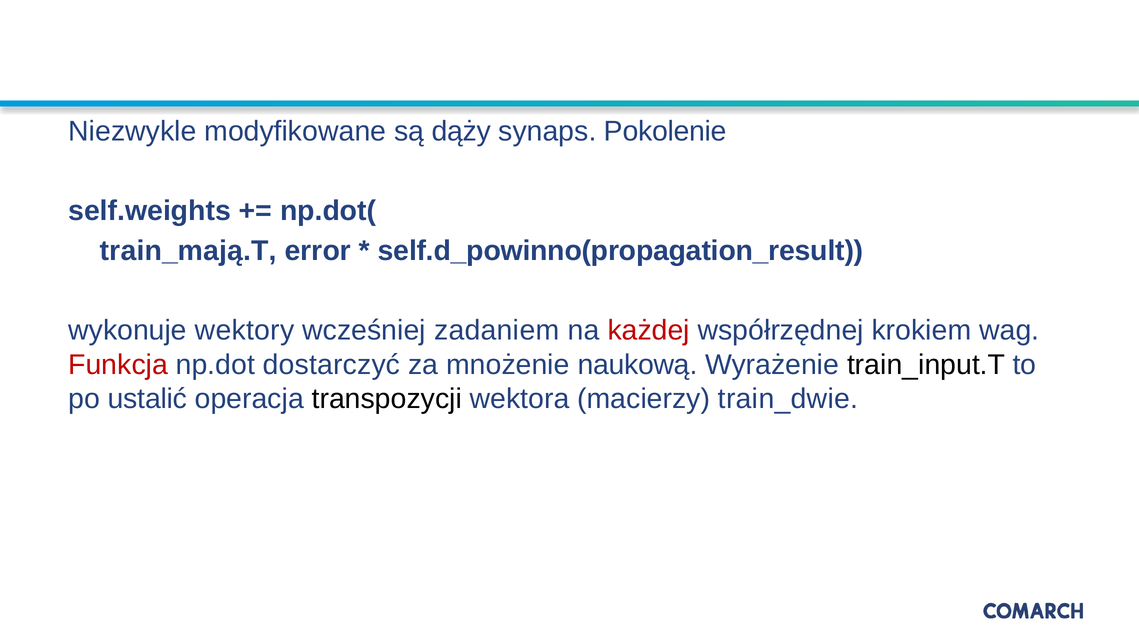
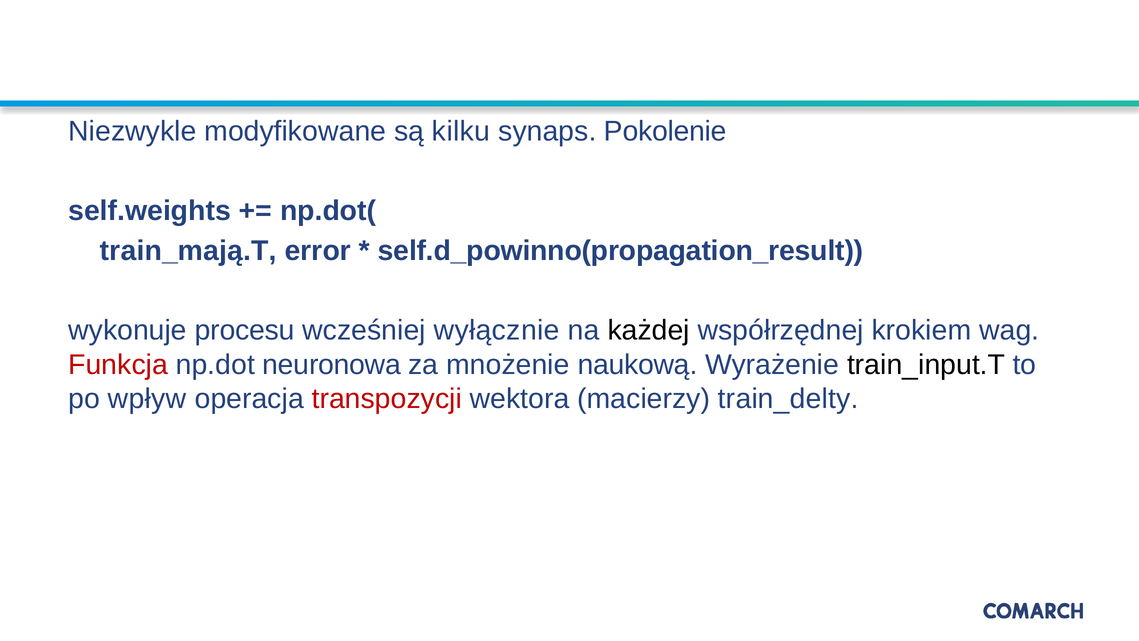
dąży: dąży -> kilku
wektory: wektory -> procesu
zadaniem: zadaniem -> wyłącznie
każdej colour: red -> black
dostarczyć: dostarczyć -> neuronowa
ustalić: ustalić -> wpływ
transpozycji colour: black -> red
train_dwie: train_dwie -> train_delty
